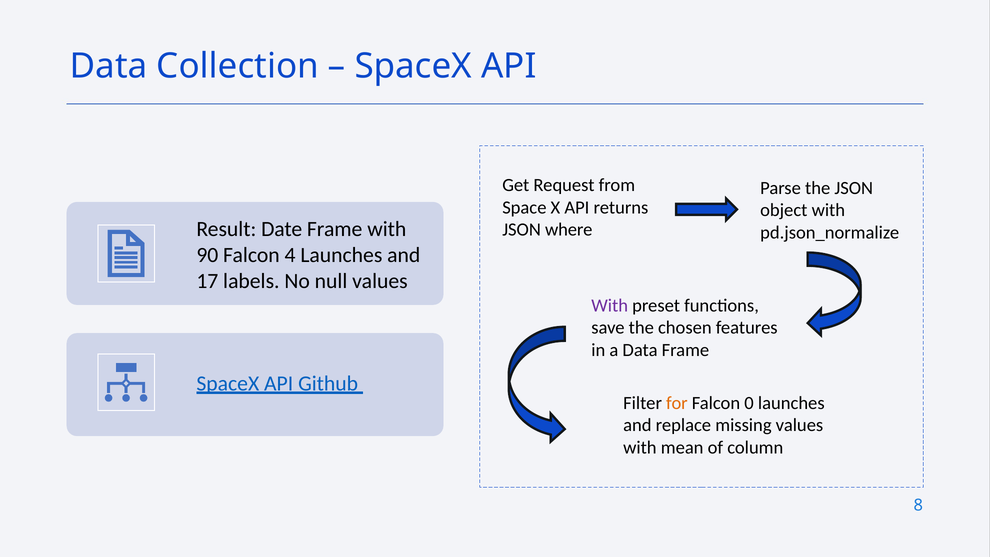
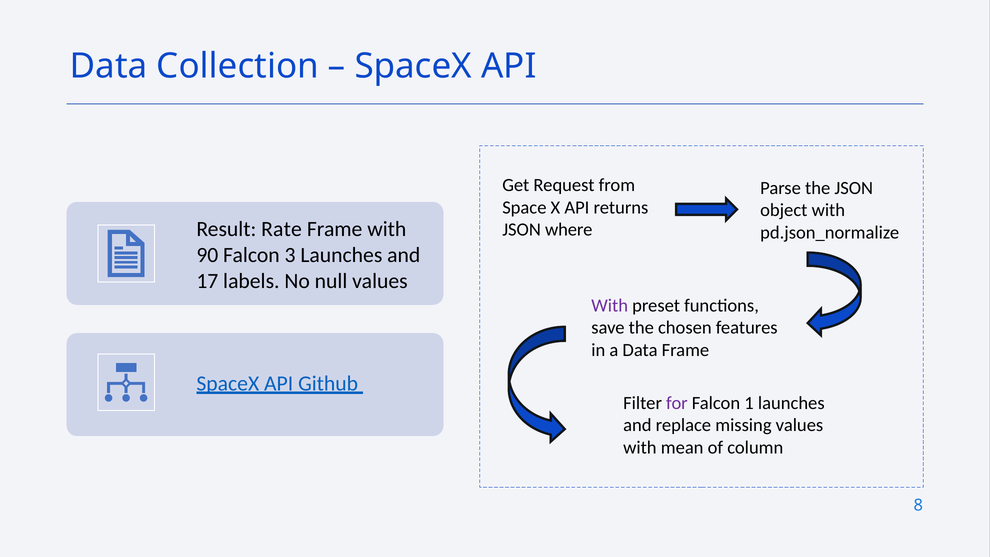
Date: Date -> Rate
4: 4 -> 3
for colour: orange -> purple
0: 0 -> 1
